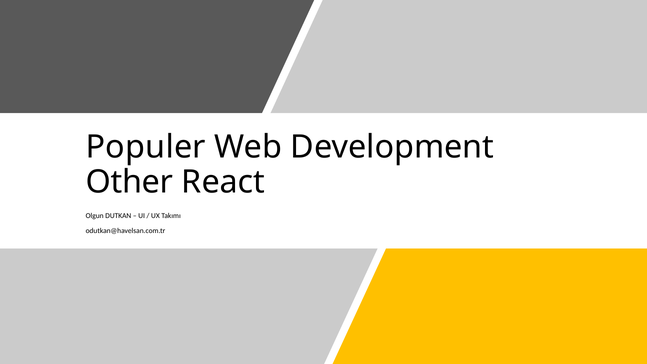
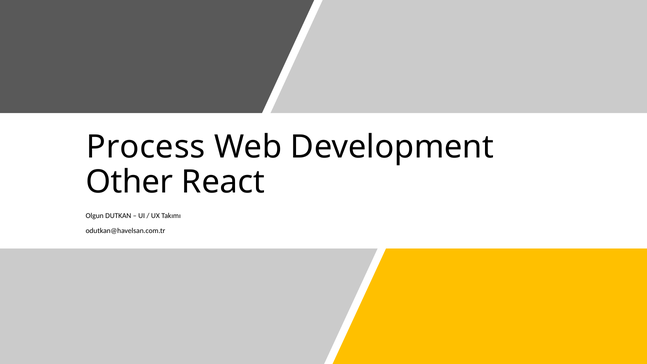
Populer: Populer -> Process
